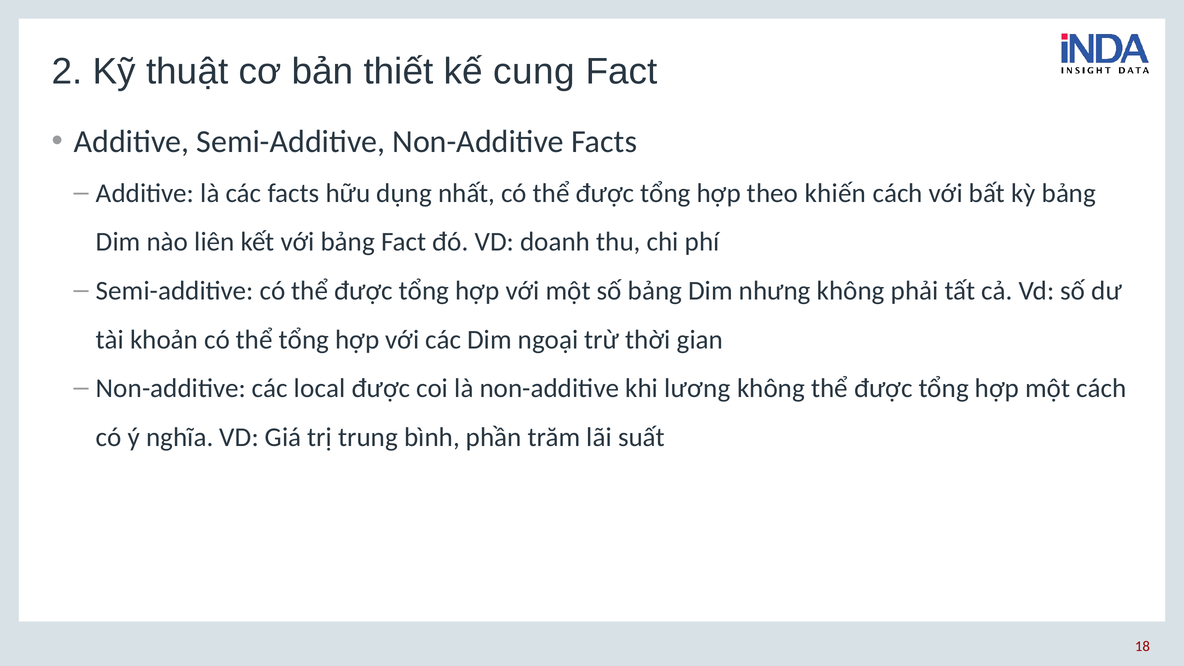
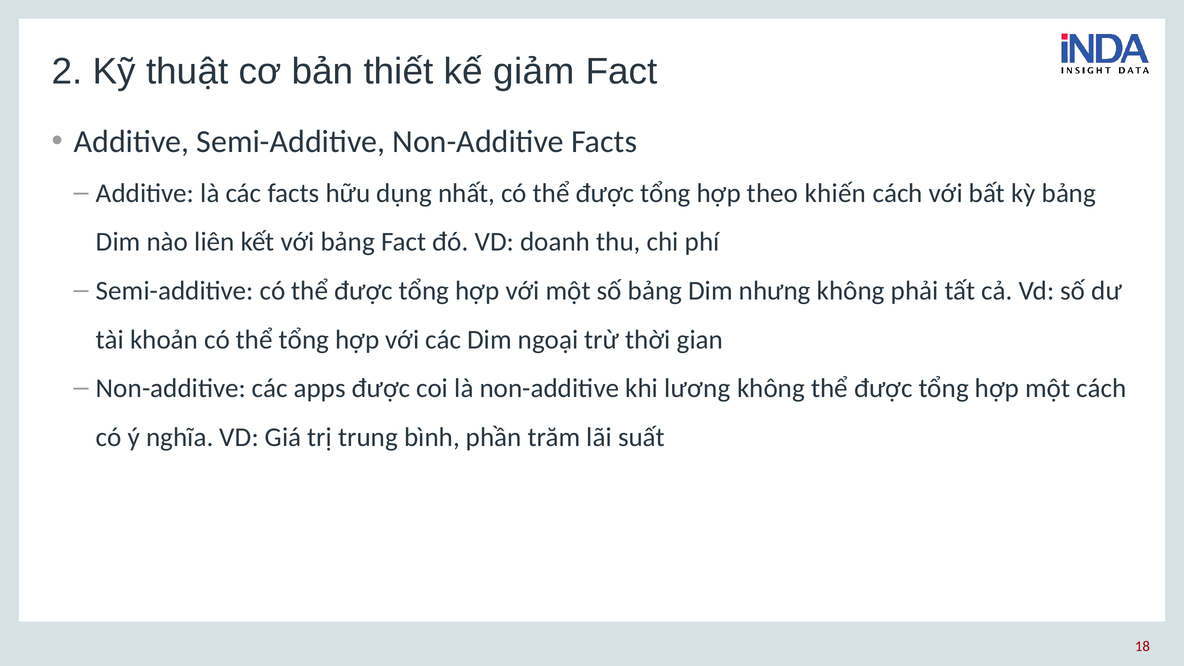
cung: cung -> giảm
local: local -> apps
